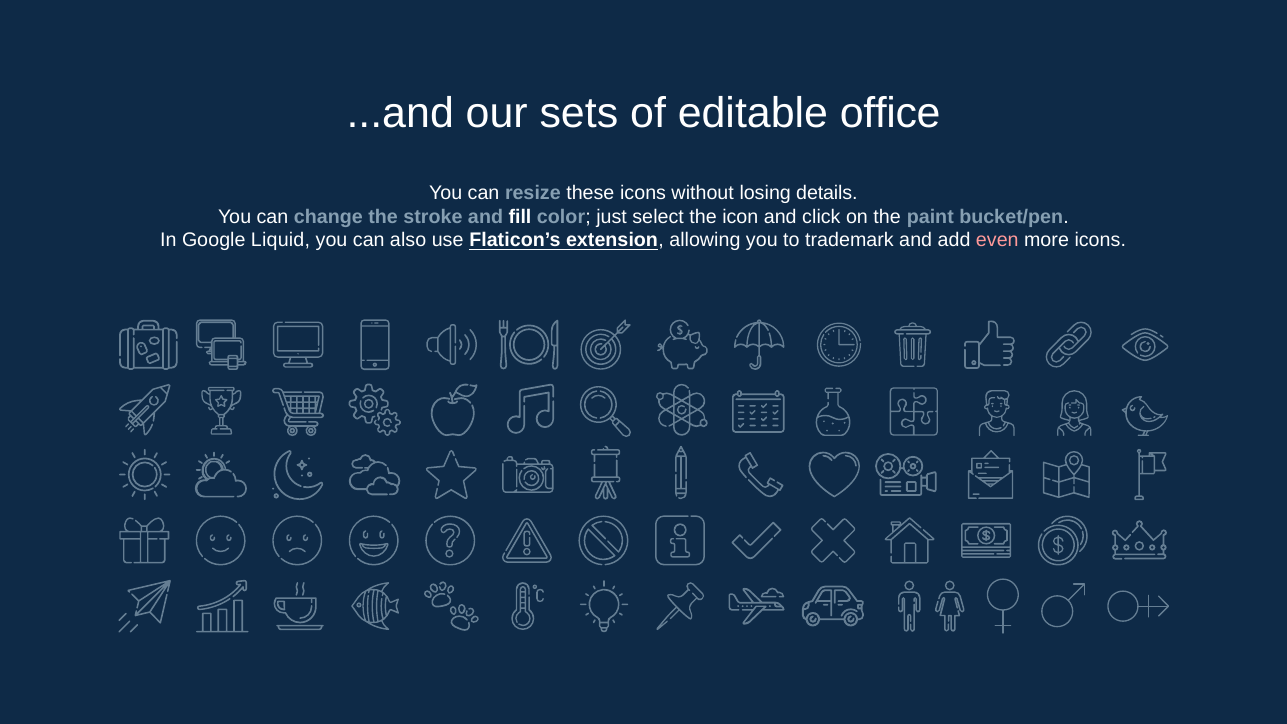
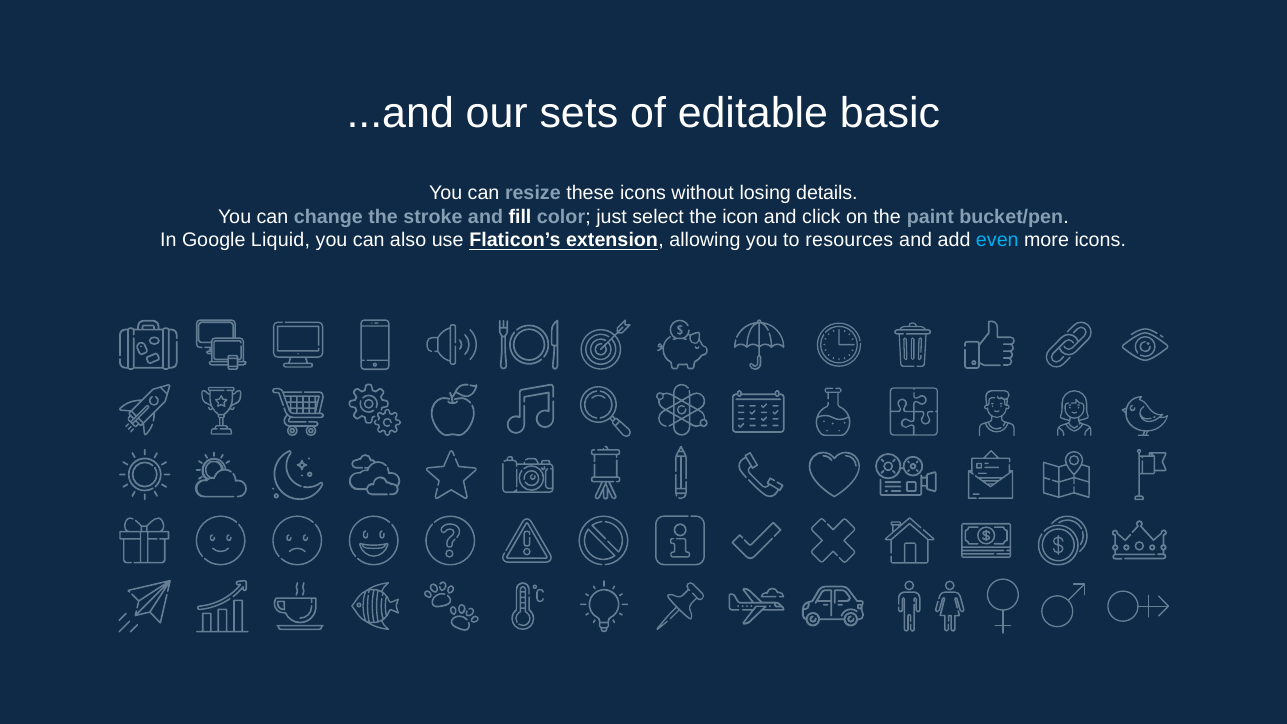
office: office -> basic
trademark: trademark -> resources
even colour: pink -> light blue
